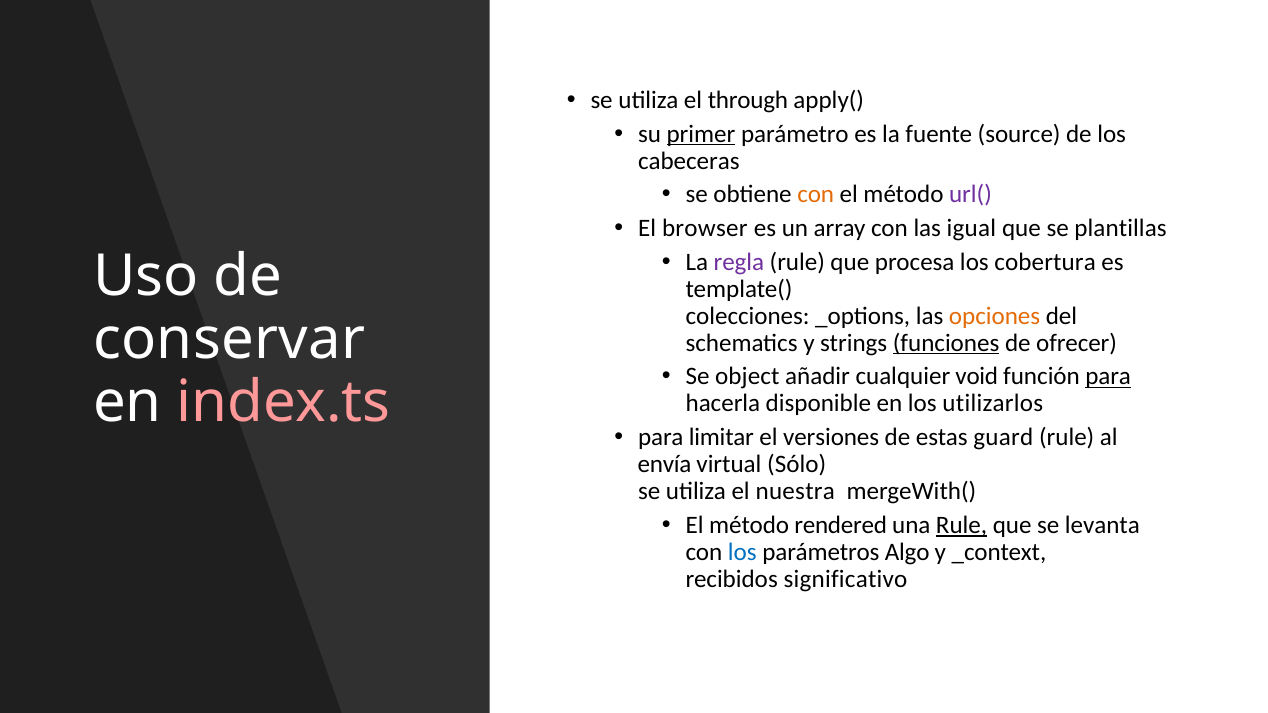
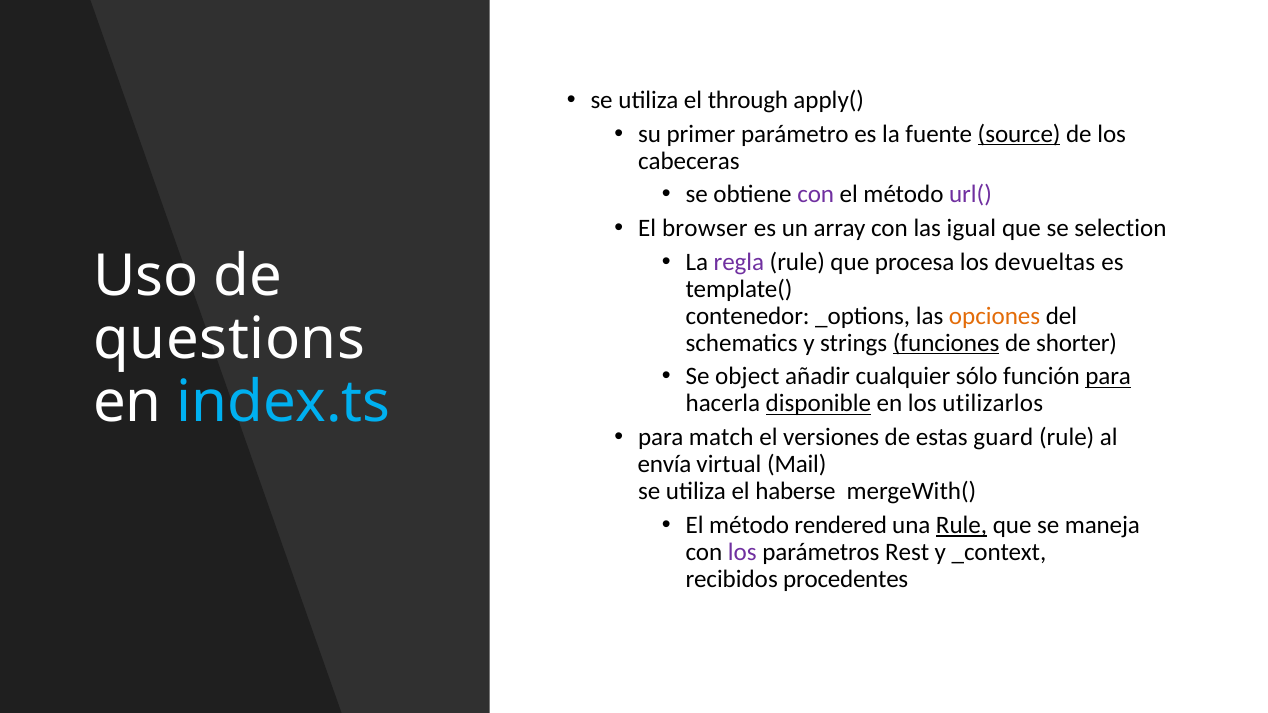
primer underline: present -> none
source underline: none -> present
con at (816, 195) colour: orange -> purple
plantillas: plantillas -> selection
cobertura: cobertura -> devueltas
colecciones: colecciones -> contenedor
conservar: conservar -> questions
ofrecer: ofrecer -> shorter
void: void -> sólo
index.ts colour: pink -> light blue
disponible underline: none -> present
limitar: limitar -> match
Sólo: Sólo -> Mail
nuestra: nuestra -> haberse
levanta: levanta -> maneja
los at (742, 552) colour: blue -> purple
Algo: Algo -> Rest
significativo: significativo -> procedentes
